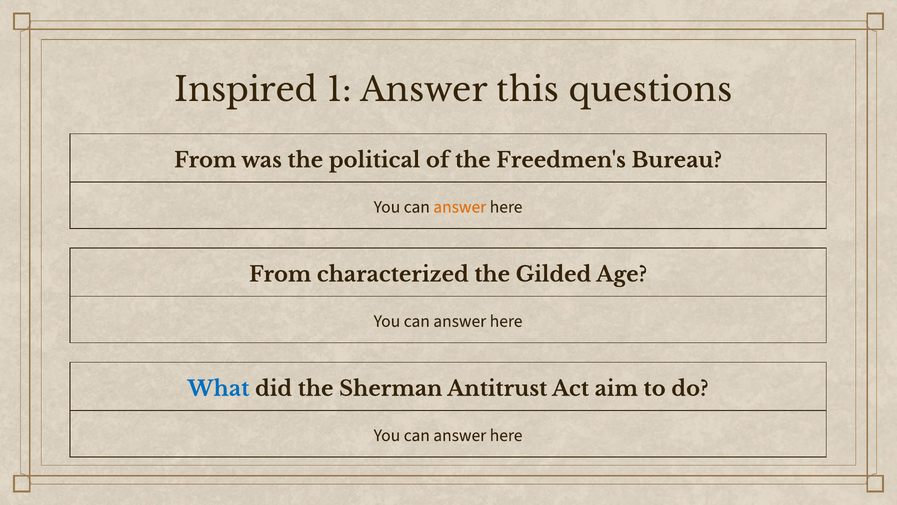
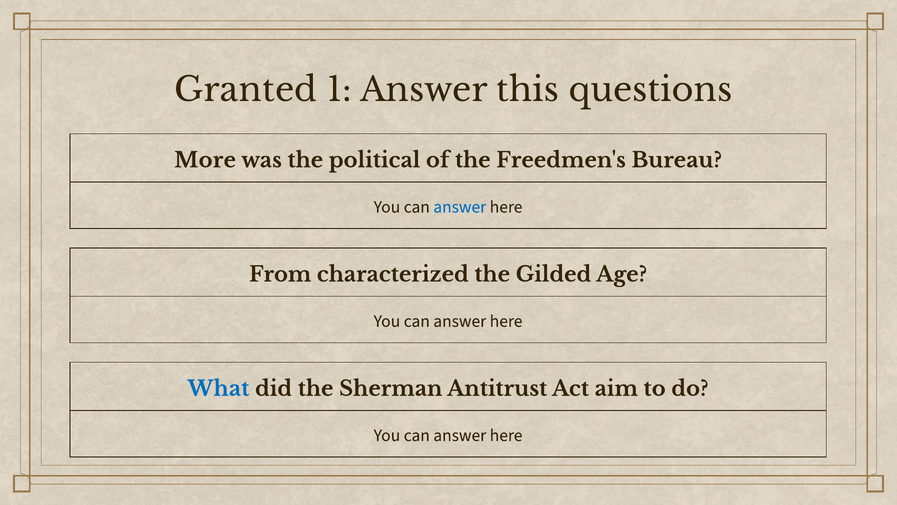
Inspired: Inspired -> Granted
From at (205, 160): From -> More
answer at (460, 207) colour: orange -> blue
